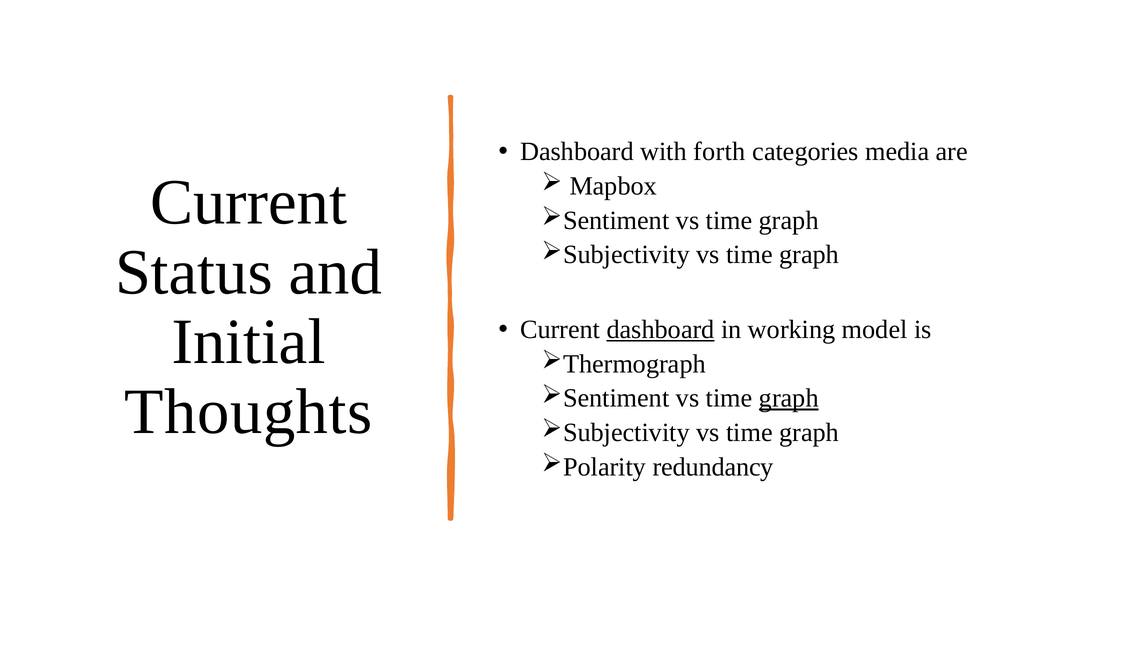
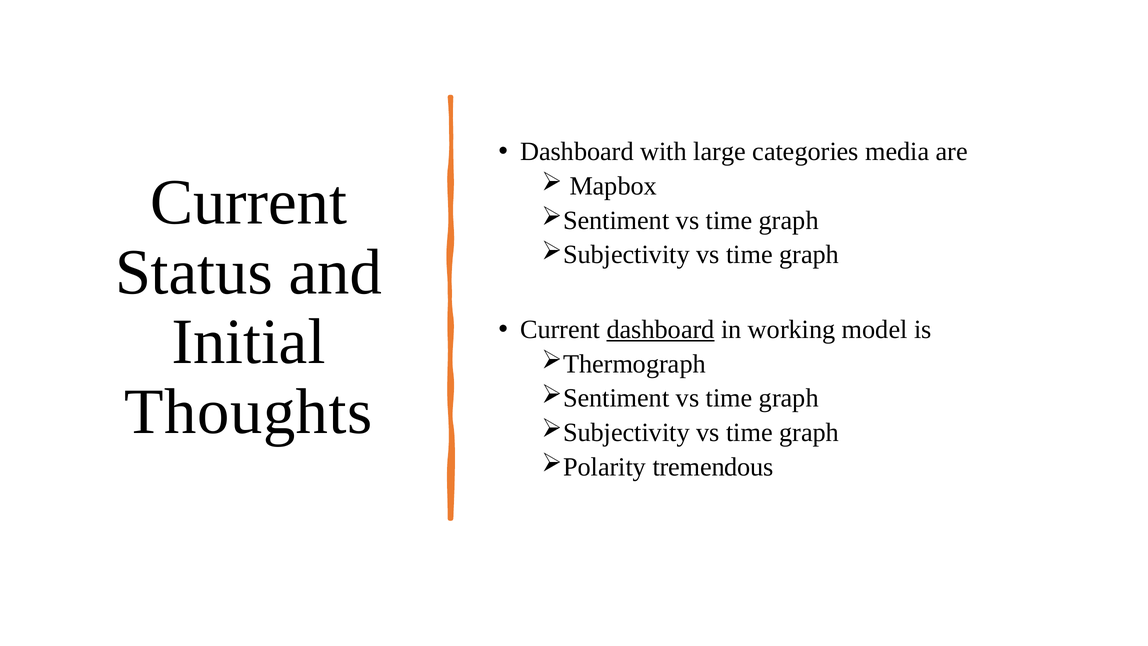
forth: forth -> large
graph at (789, 398) underline: present -> none
redundancy: redundancy -> tremendous
